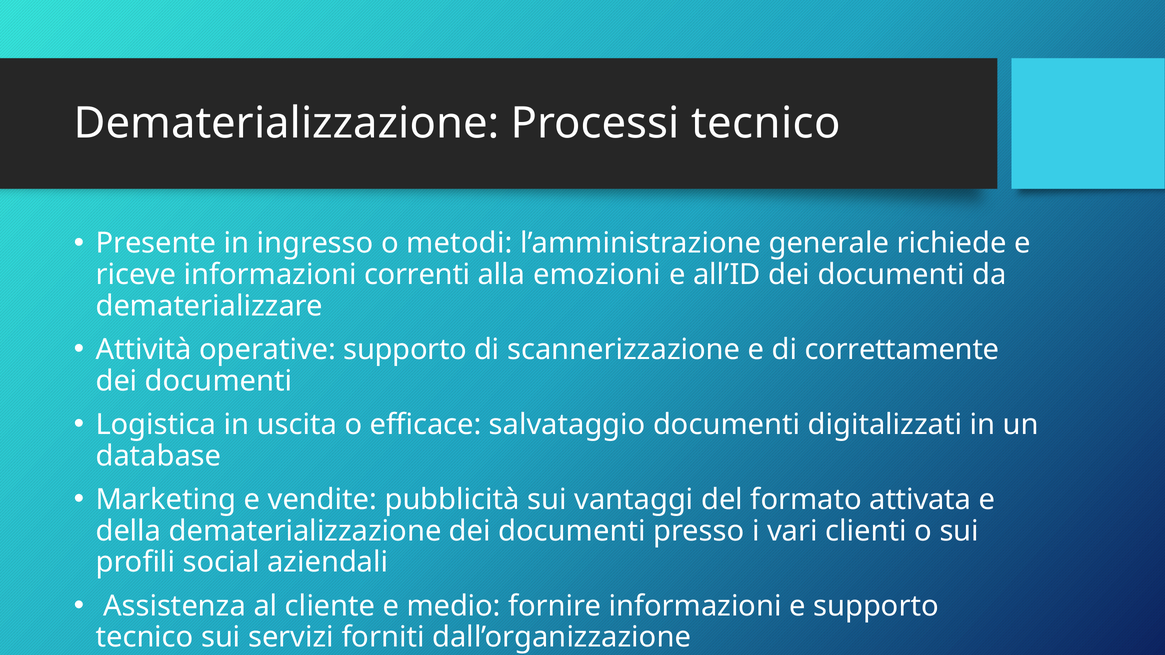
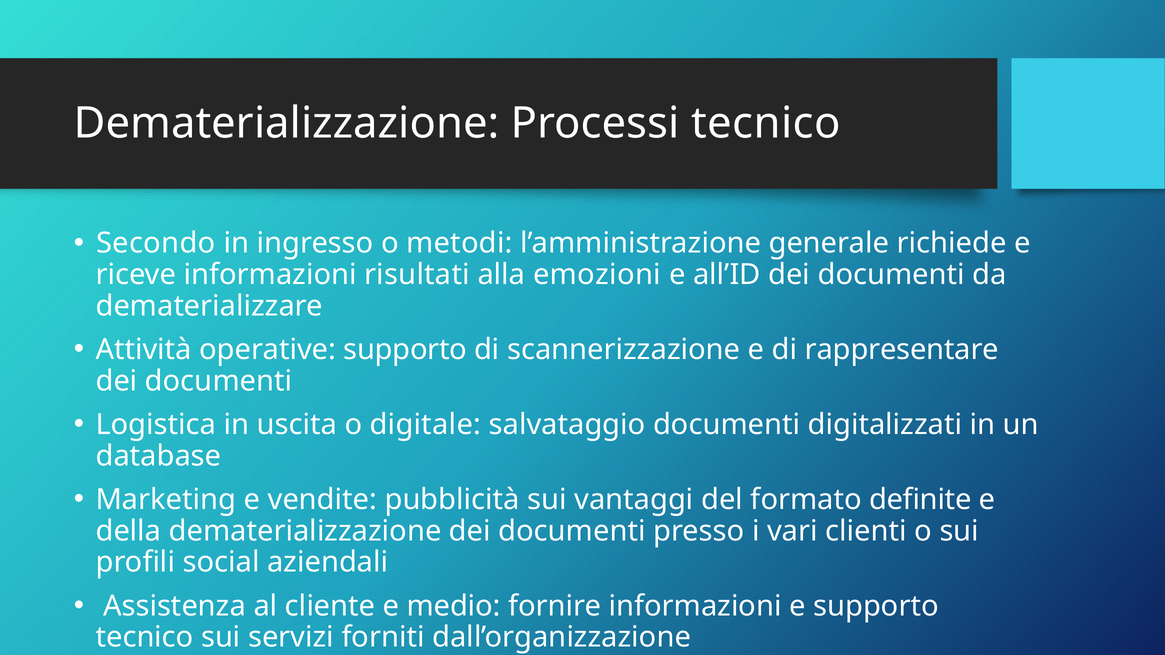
Presente: Presente -> Secondo
correnti: correnti -> risultati
correttamente: correttamente -> rappresentare
efficace: efficace -> digitale
attivata: attivata -> definite
